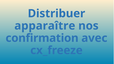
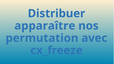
confirmation: confirmation -> permutation
